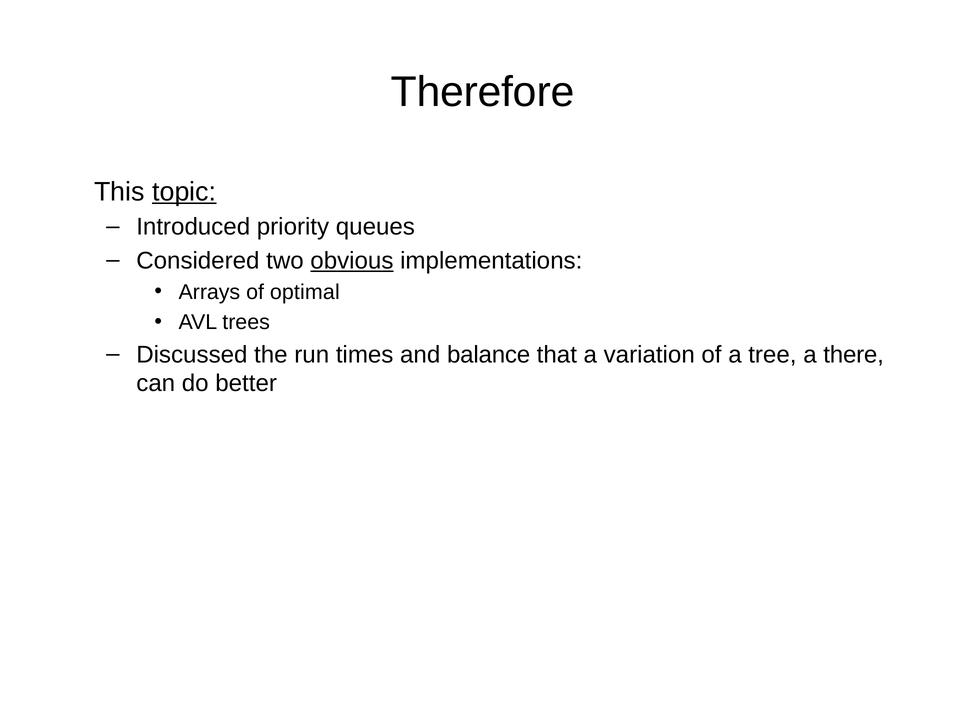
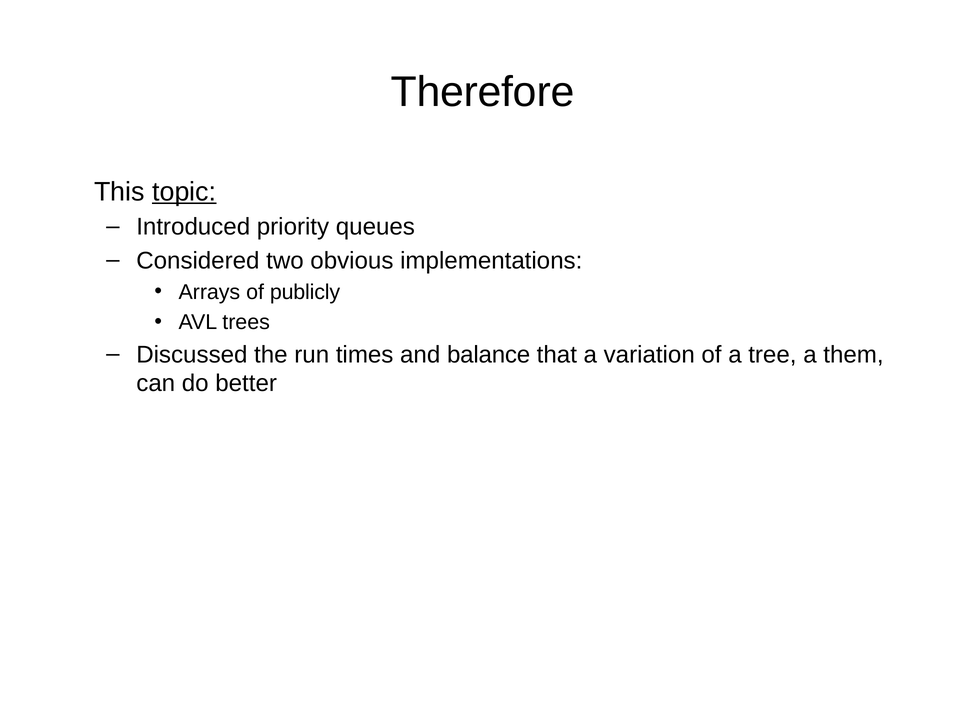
obvious underline: present -> none
optimal: optimal -> publicly
there: there -> them
